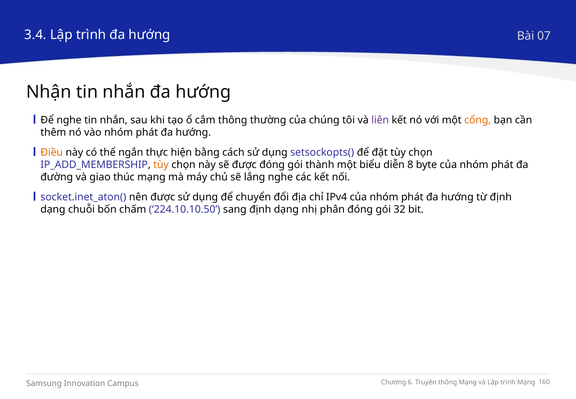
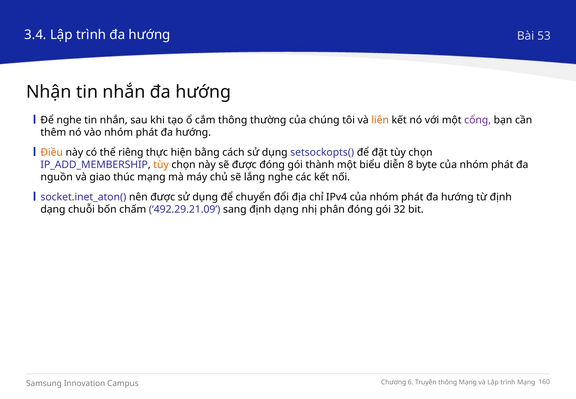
07: 07 -> 53
liên colour: purple -> orange
cổng colour: orange -> purple
ngắn: ngắn -> riêng
đường: đường -> nguồn
224.10.10.50: 224.10.10.50 -> 492.29.21.09
